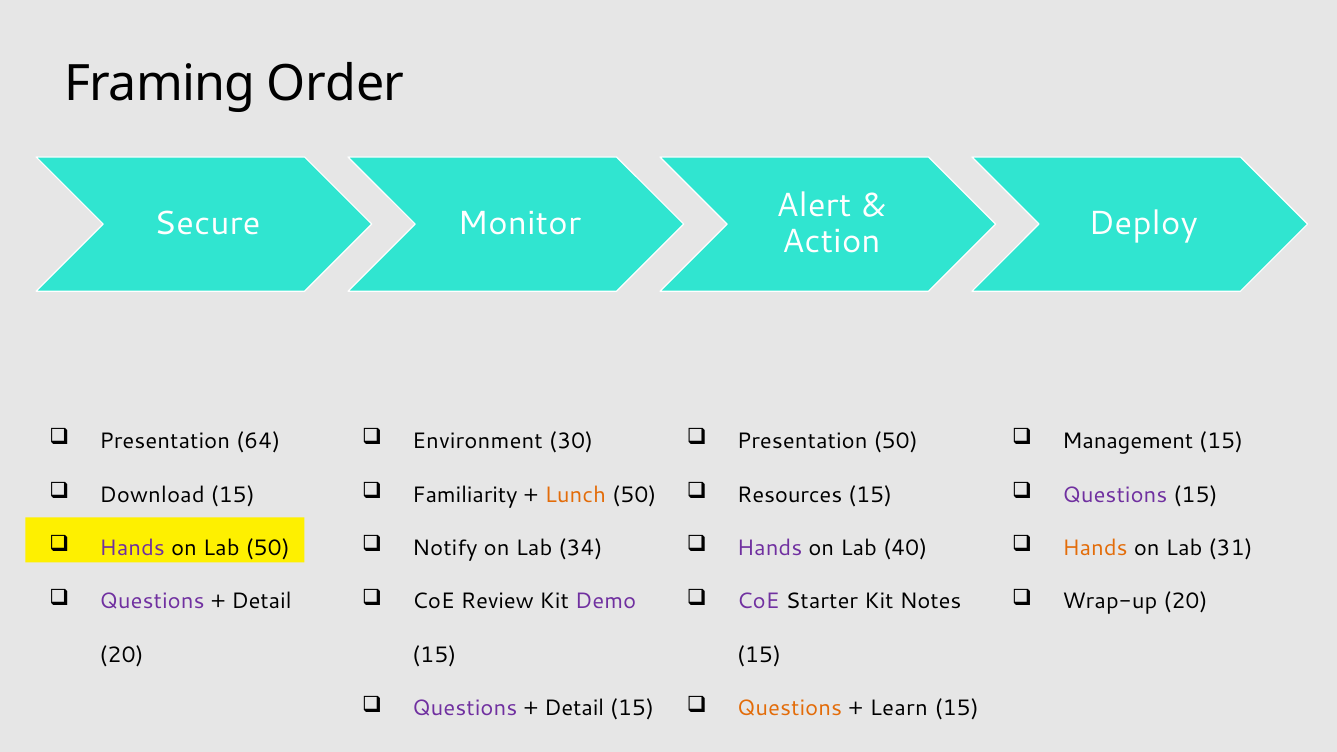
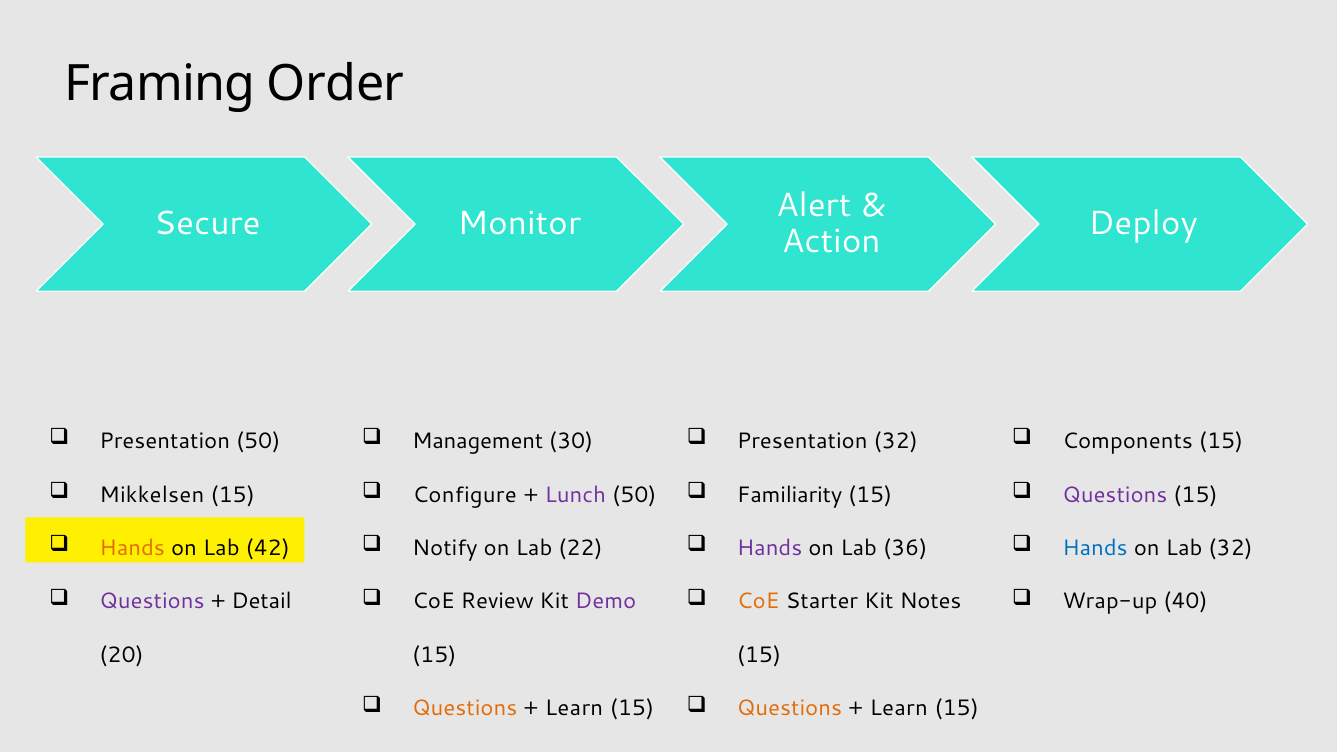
Presentation 64: 64 -> 50
Environment: Environment -> Management
Presentation 50: 50 -> 32
Management: Management -> Components
Download: Download -> Mikkelsen
Familiarity: Familiarity -> Configure
Lunch colour: orange -> purple
Resources: Resources -> Familiarity
Hands at (132, 548) colour: purple -> orange
Lab 50: 50 -> 42
34: 34 -> 22
40: 40 -> 36
Hands at (1095, 548) colour: orange -> blue
Lab 31: 31 -> 32
CoE at (758, 602) colour: purple -> orange
Wrap-up 20: 20 -> 40
Questions at (465, 709) colour: purple -> orange
Detail at (574, 709): Detail -> Learn
